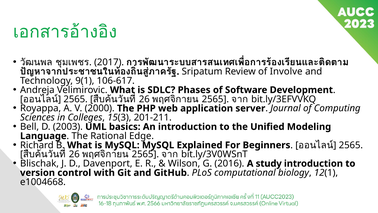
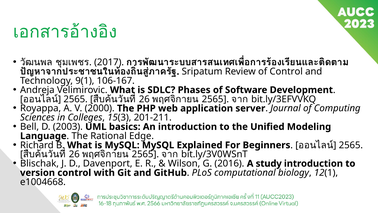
of Involve: Involve -> Control
106-617: 106-617 -> 106-167
